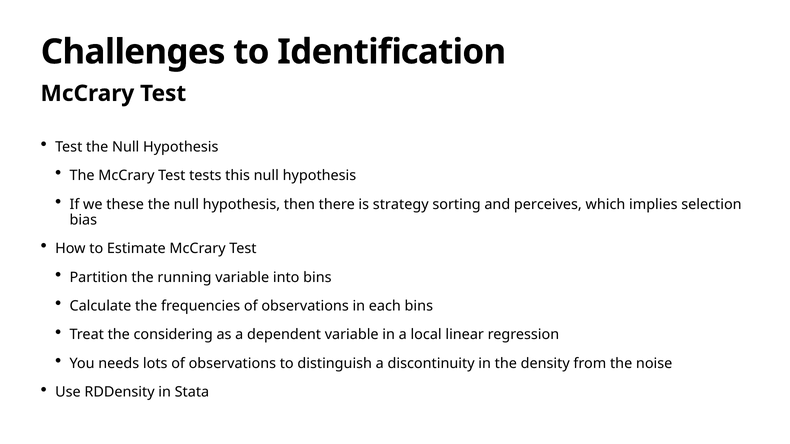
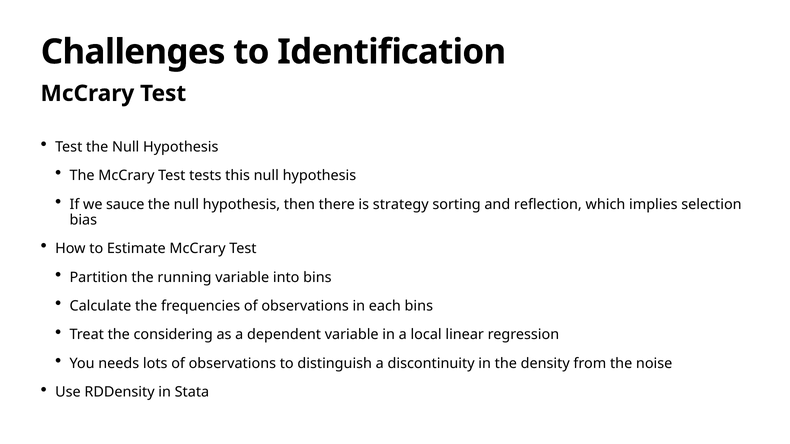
these: these -> sauce
perceives: perceives -> reflection
